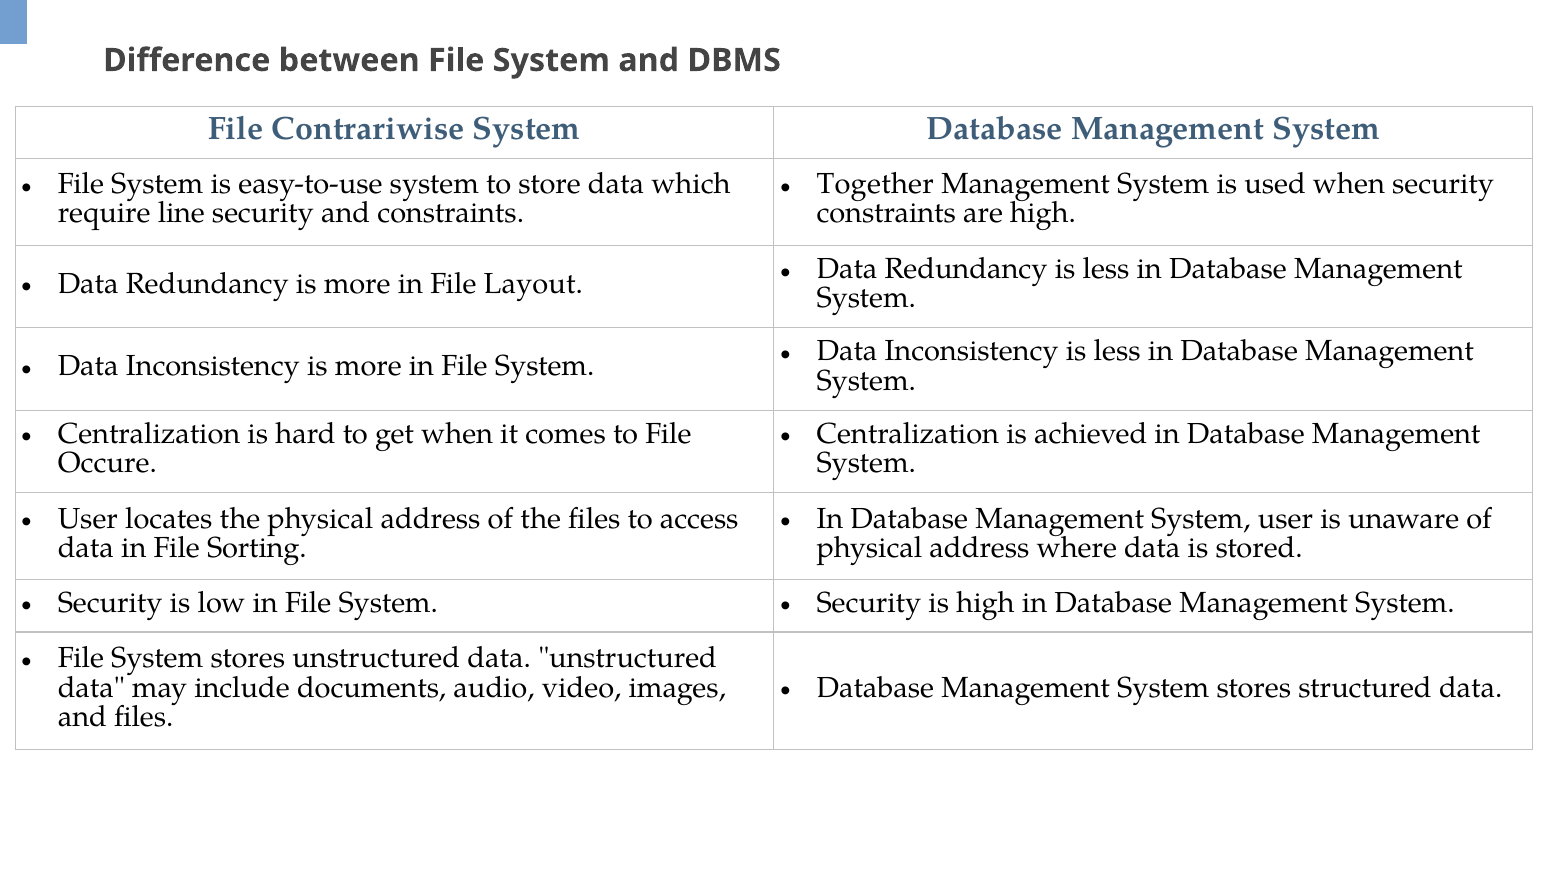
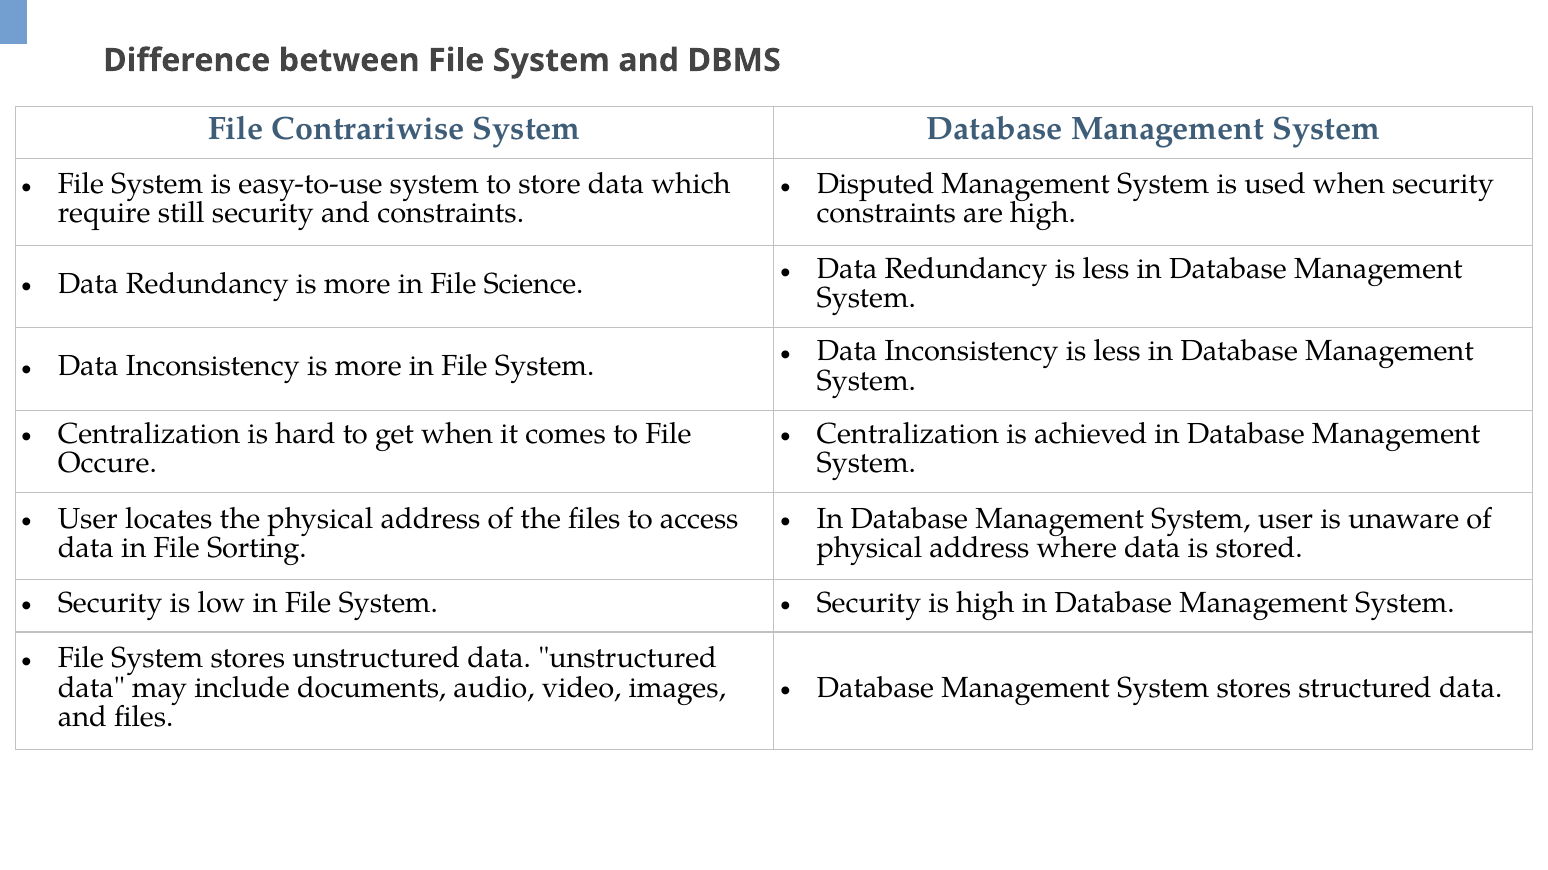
Together: Together -> Disputed
line: line -> still
Layout: Layout -> Science
